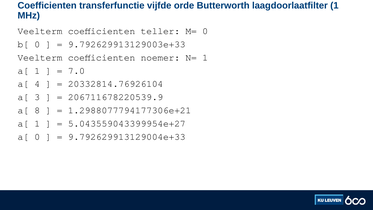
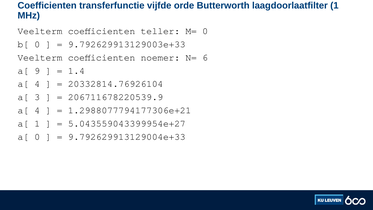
N= 1: 1 -> 6
1 at (37, 71): 1 -> 9
7.0: 7.0 -> 1.4
8 at (37, 110): 8 -> 4
